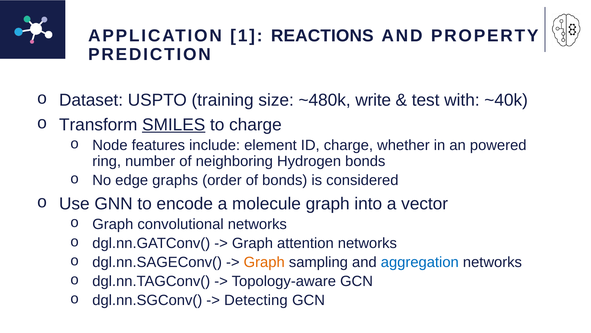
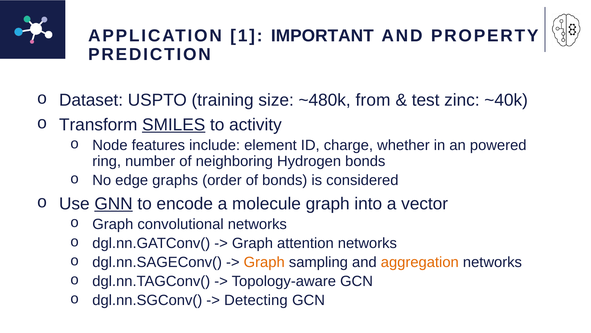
REACTIONS: REACTIONS -> IMPORTANT
write: write -> from
with: with -> zinc
to charge: charge -> activity
GNN underline: none -> present
aggregation colour: blue -> orange
